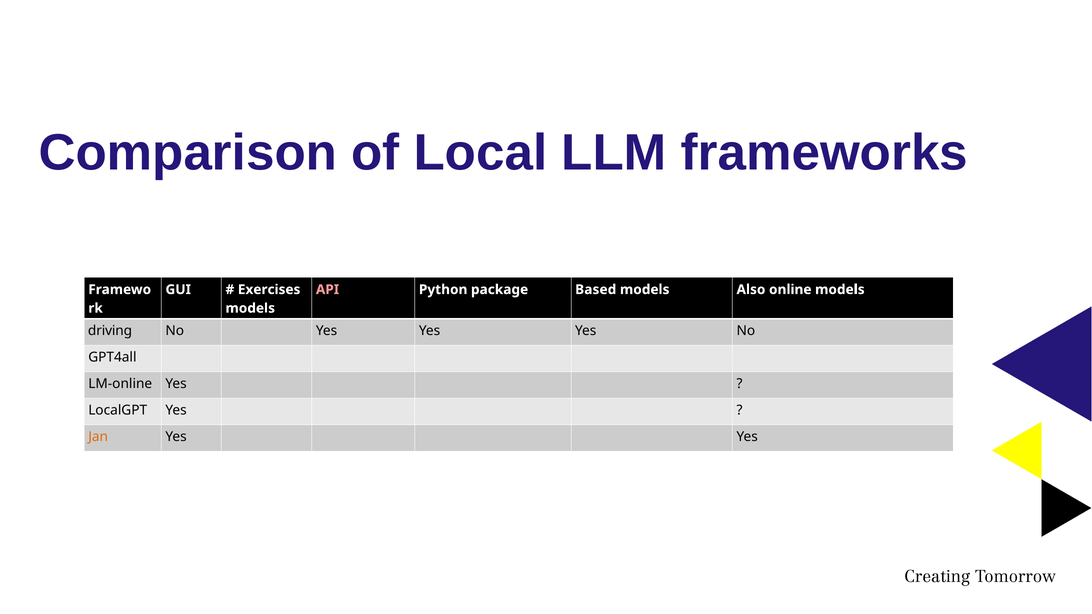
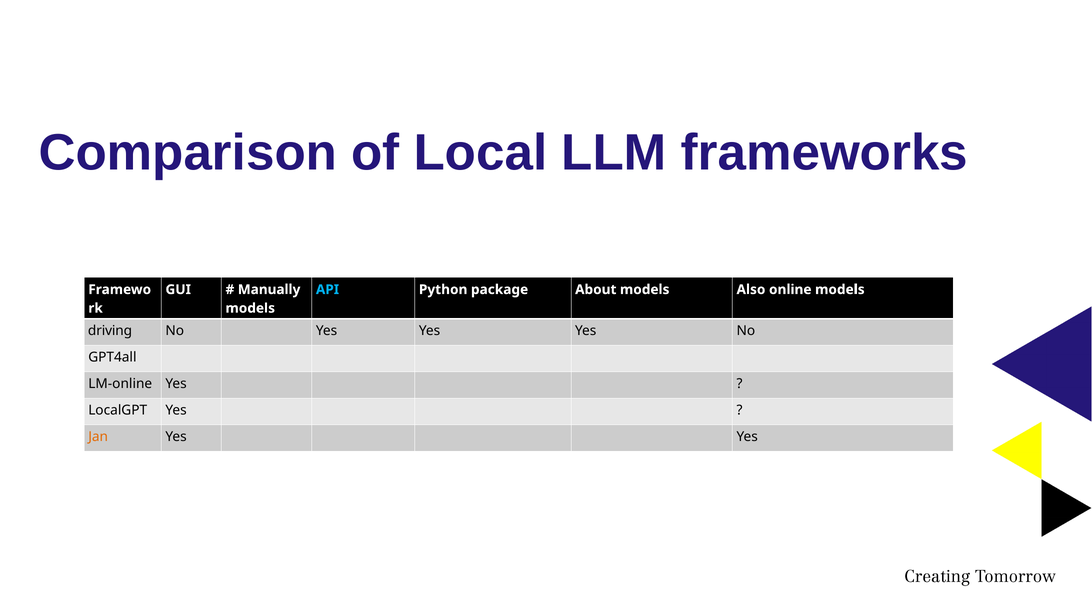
Exercises: Exercises -> Manually
API colour: pink -> light blue
Based: Based -> About
